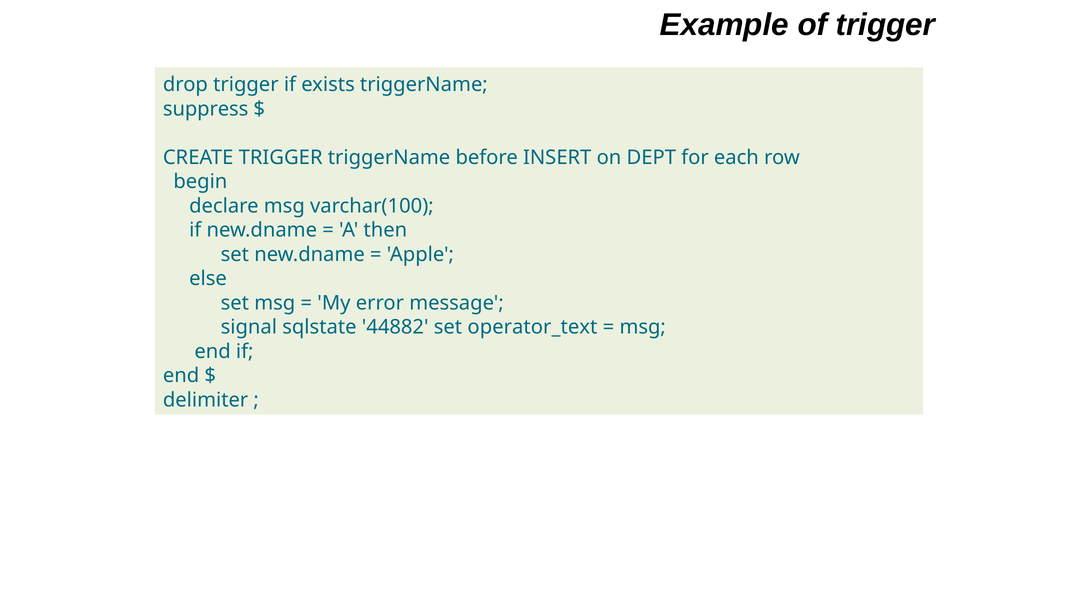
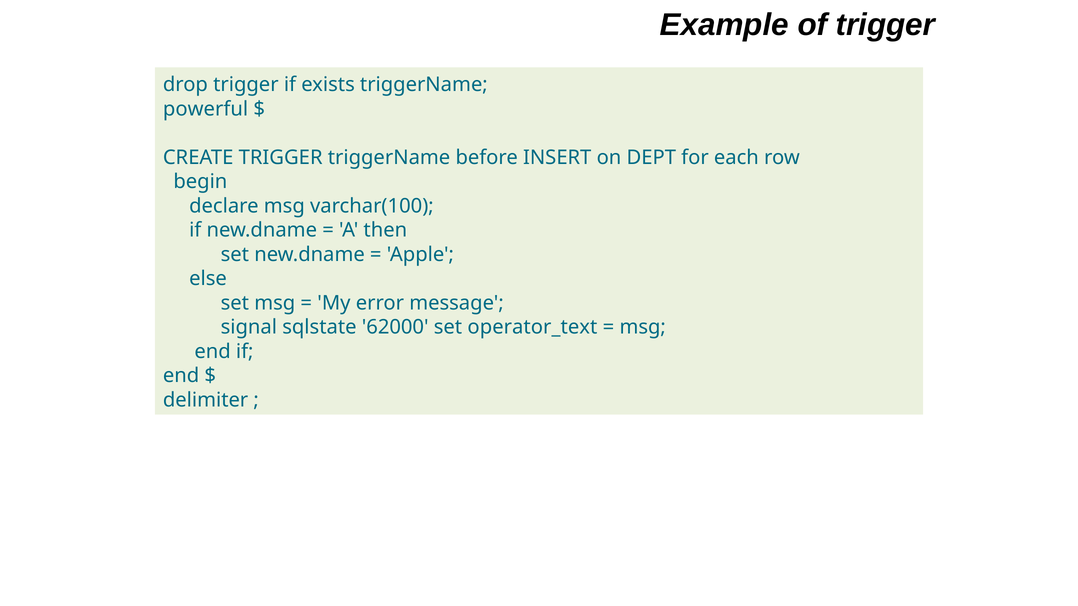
suppress: suppress -> powerful
44882: 44882 -> 62000
